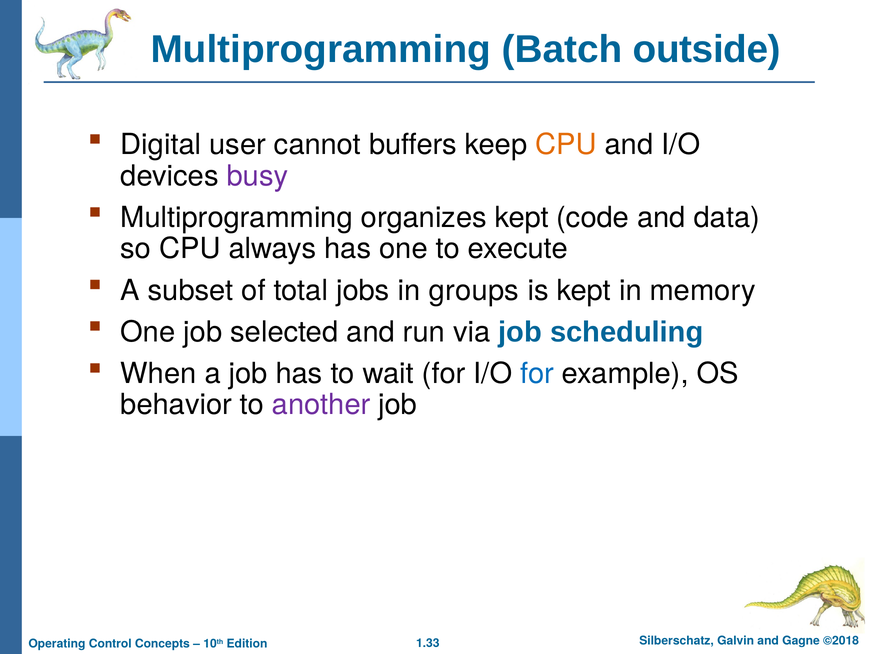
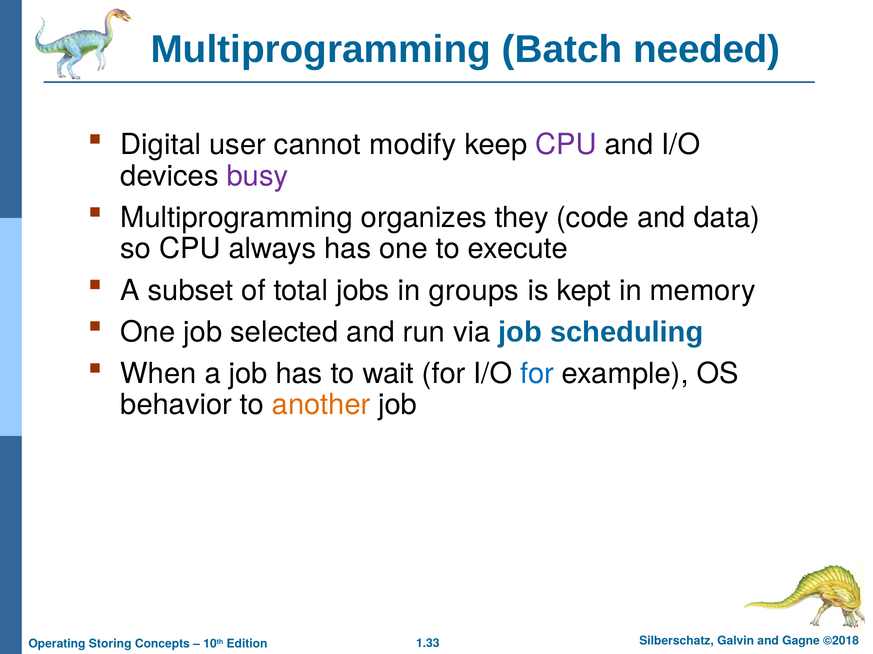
outside: outside -> needed
buffers: buffers -> modify
CPU at (566, 145) colour: orange -> purple
organizes kept: kept -> they
another colour: purple -> orange
Control: Control -> Storing
